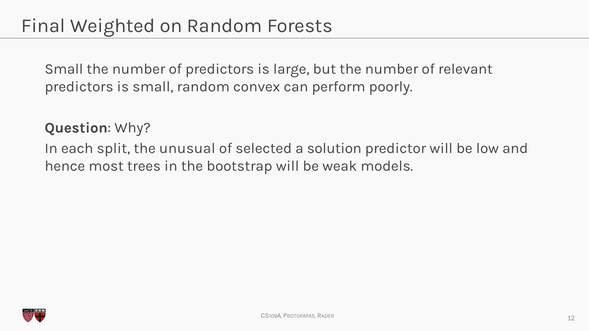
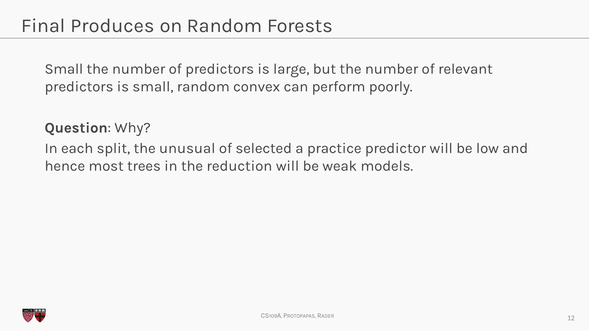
Weighted: Weighted -> Produces
solution: solution -> practice
bootstrap: bootstrap -> reduction
